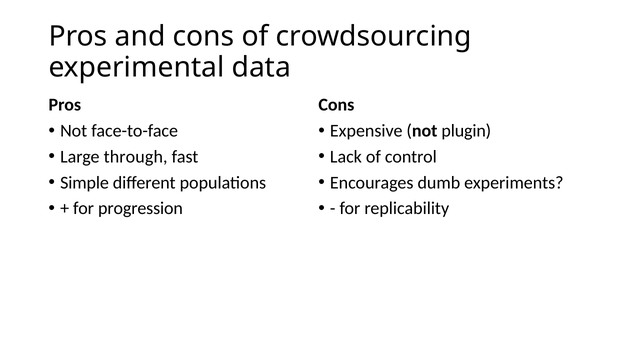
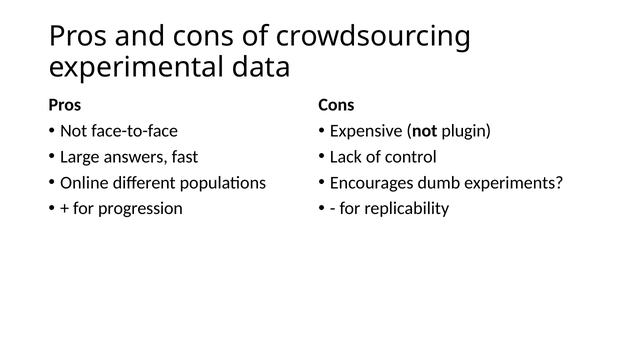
through: through -> answers
Simple: Simple -> Online
